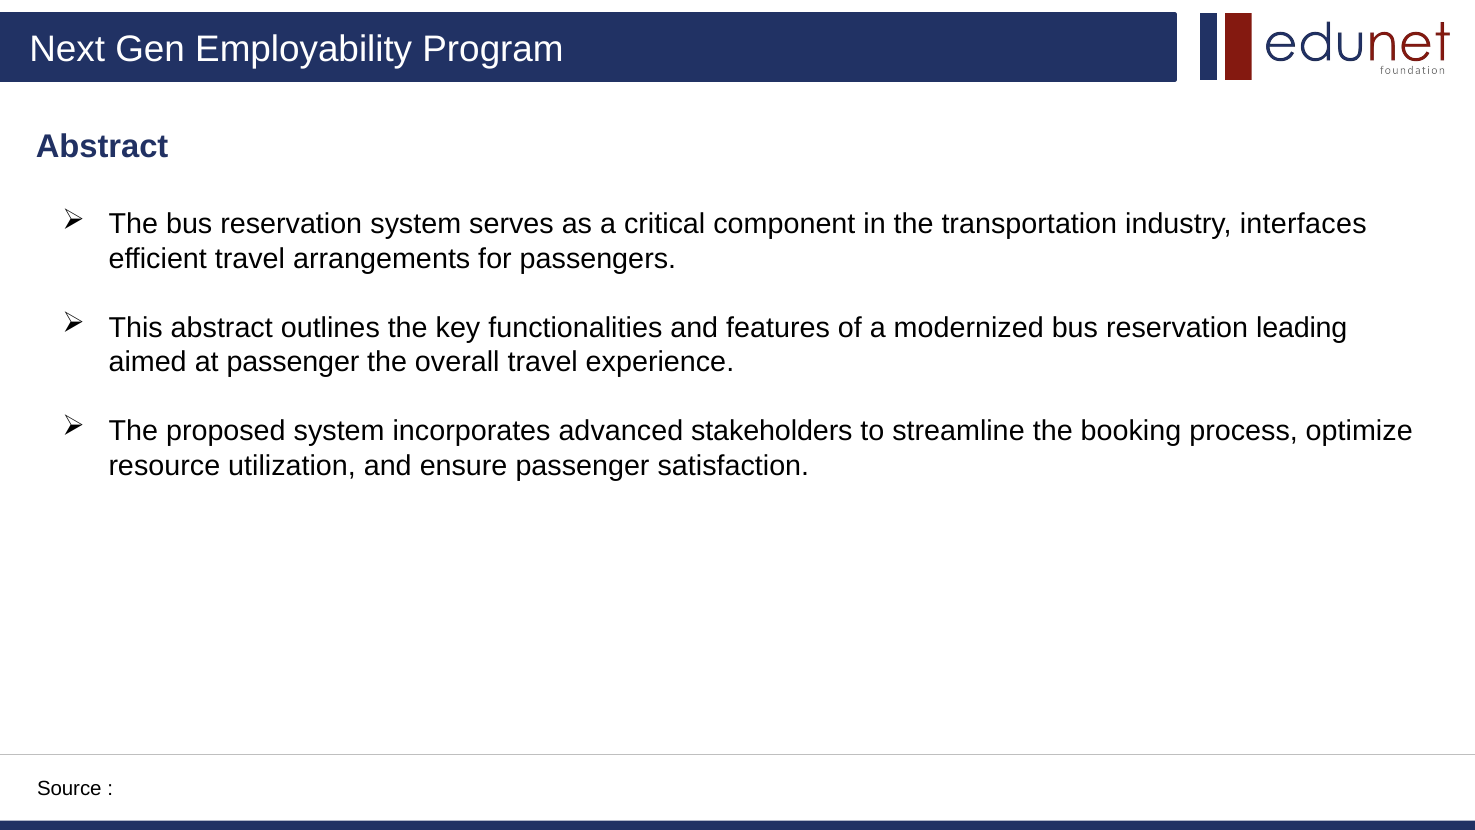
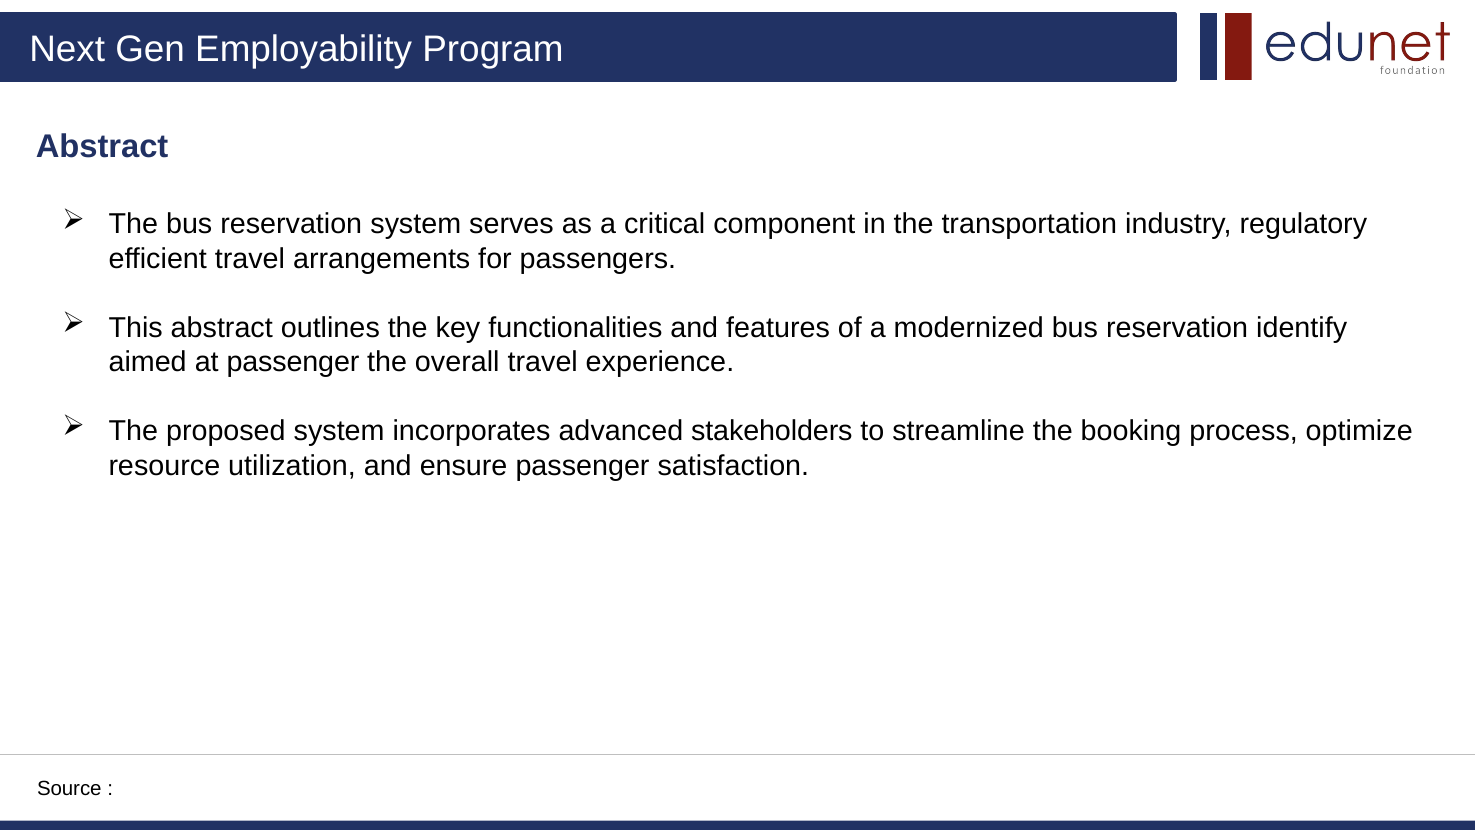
interfaces: interfaces -> regulatory
leading: leading -> identify
